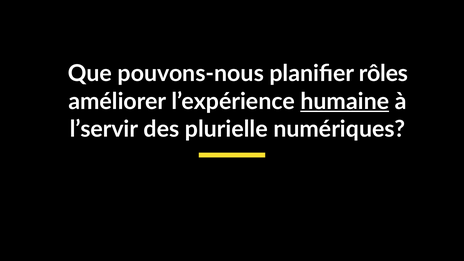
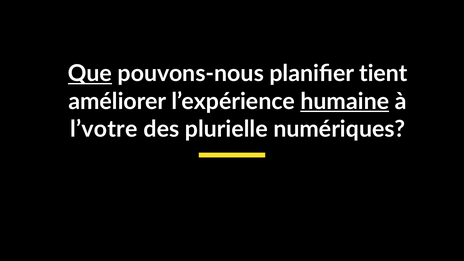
Que underline: none -> present
rôles: rôles -> tient
l’servir: l’servir -> l’votre
